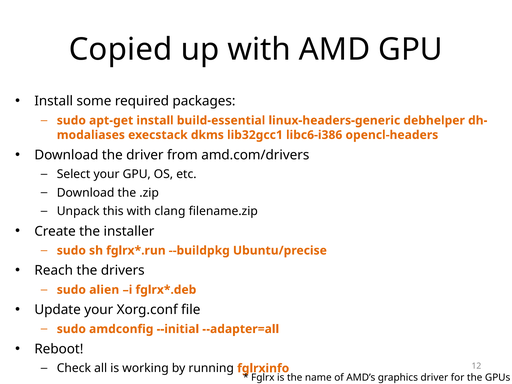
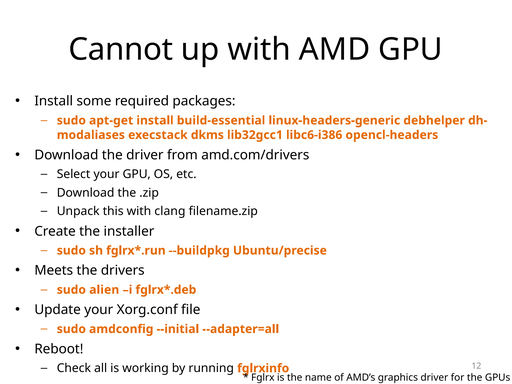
Copied: Copied -> Cannot
Reach: Reach -> Meets
